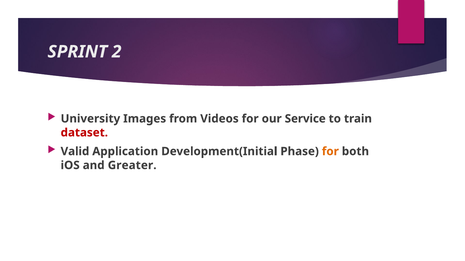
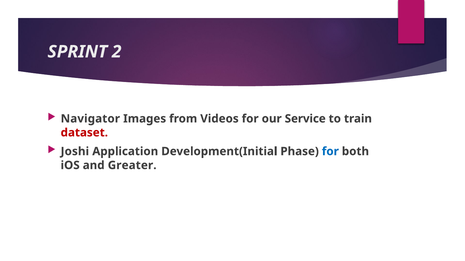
University: University -> Navigator
Valid: Valid -> Joshi
for at (330, 152) colour: orange -> blue
